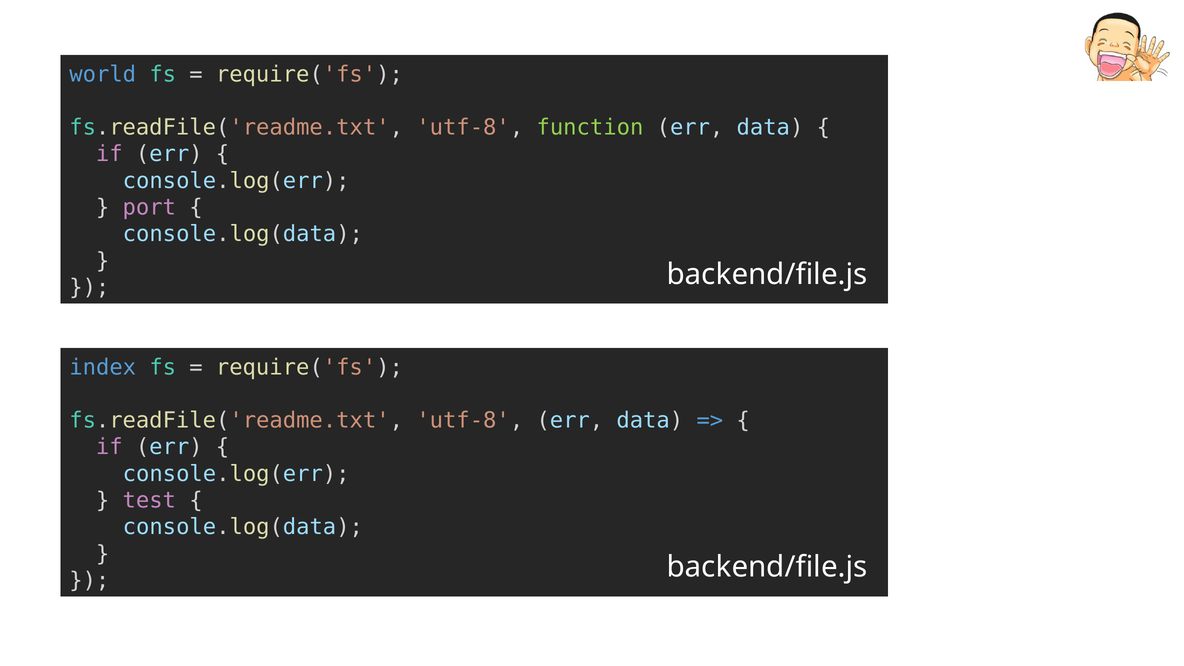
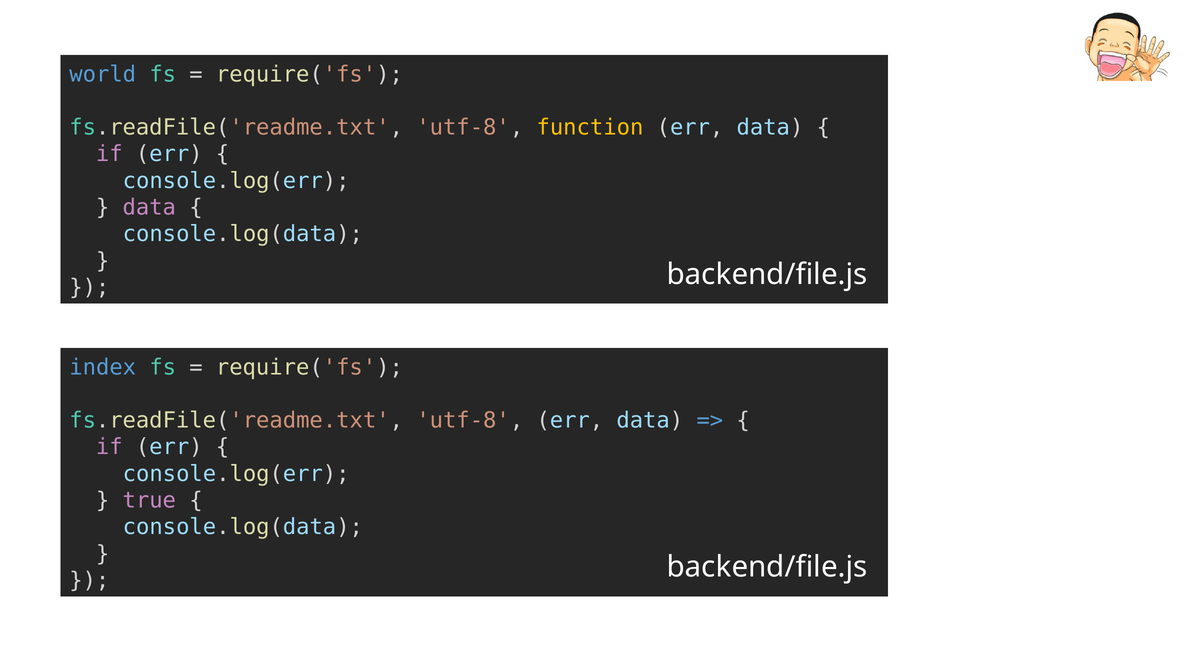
function colour: light green -> yellow
port at (149, 207): port -> data
test: test -> true
